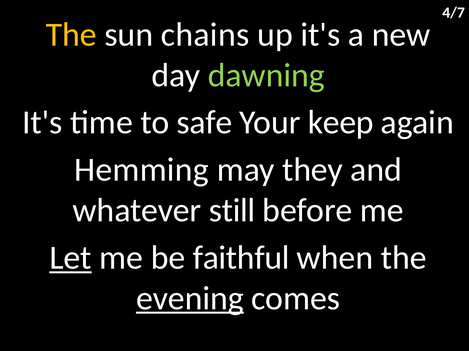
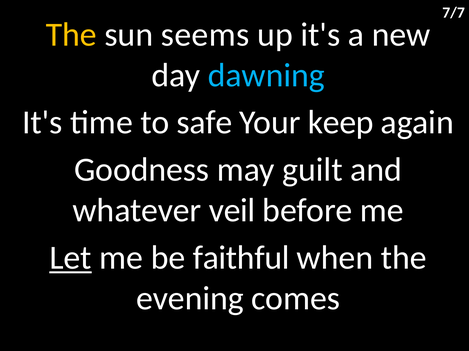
4/7: 4/7 -> 7/7
chains: chains -> seems
dawning colour: light green -> light blue
Hemming: Hemming -> Goodness
they: they -> guilt
still: still -> veil
evening underline: present -> none
